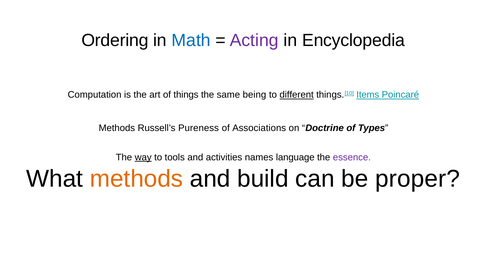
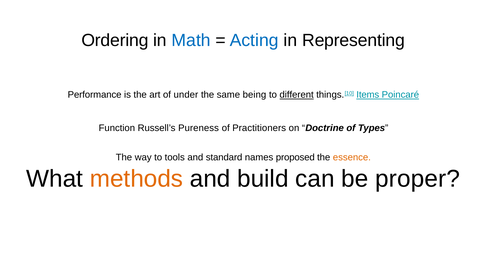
Acting colour: purple -> blue
Encyclopedia: Encyclopedia -> Representing
Computation: Computation -> Performance
things: things -> under
Methods at (117, 128): Methods -> Function
Associations: Associations -> Practitioners
way underline: present -> none
activities: activities -> standard
language: language -> proposed
essence colour: purple -> orange
